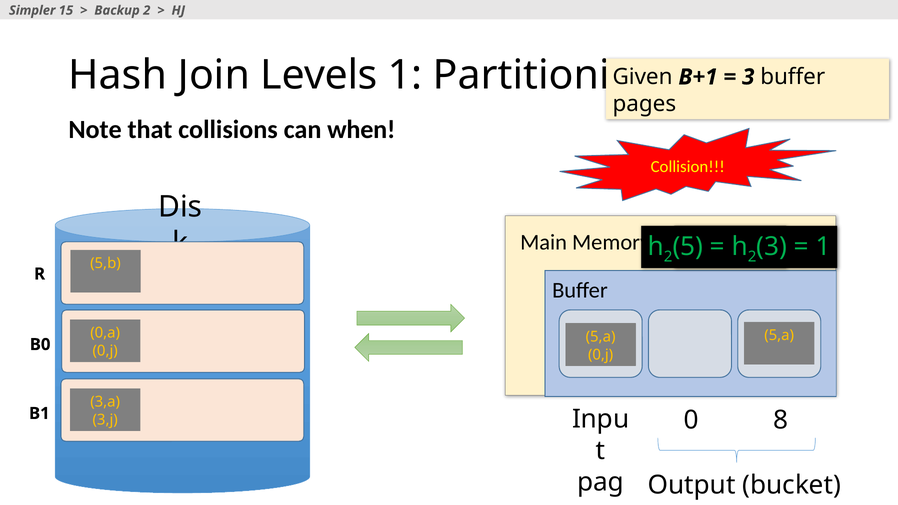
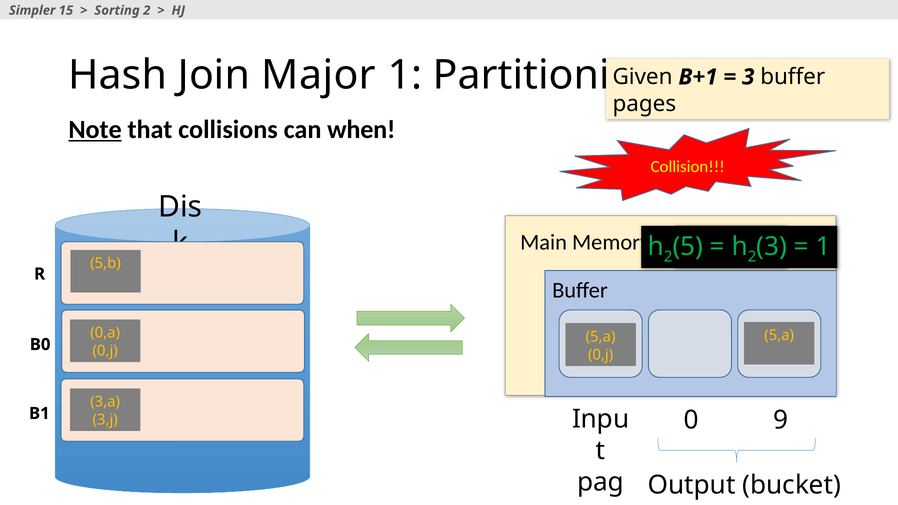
Backup: Backup -> Sorting
Levels: Levels -> Major
Note underline: none -> present
8: 8 -> 9
